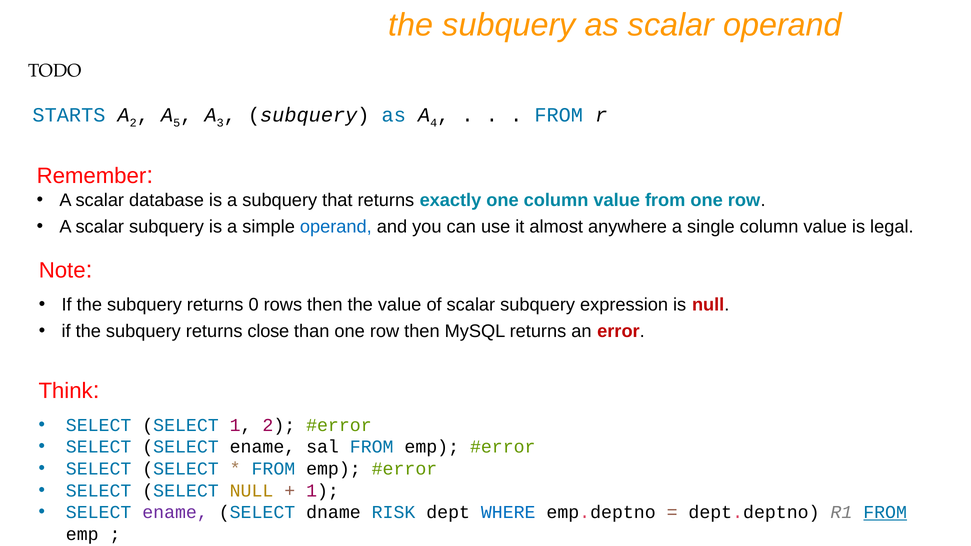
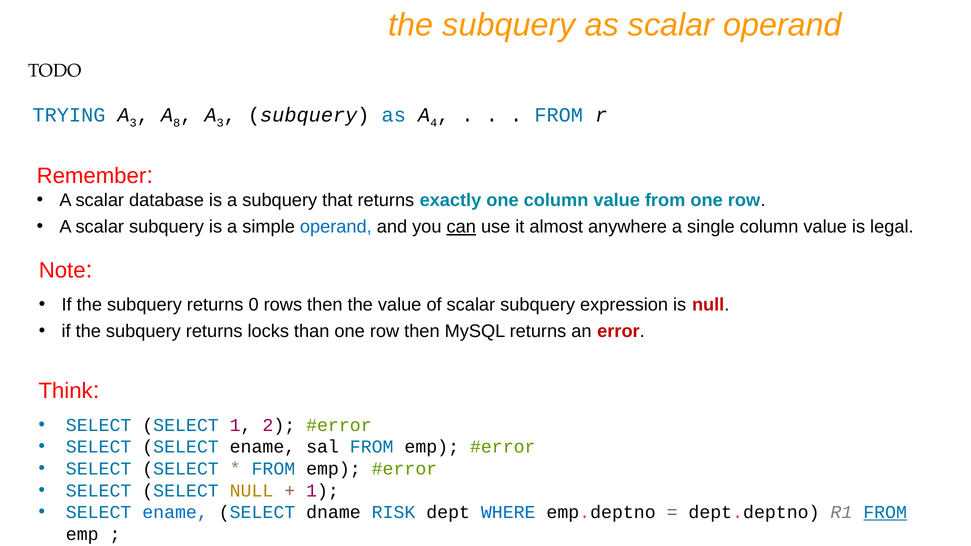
STARTS: STARTS -> TRYING
2 at (133, 123): 2 -> 3
5: 5 -> 8
can underline: none -> present
close: close -> locks
ename at (175, 513) colour: purple -> blue
